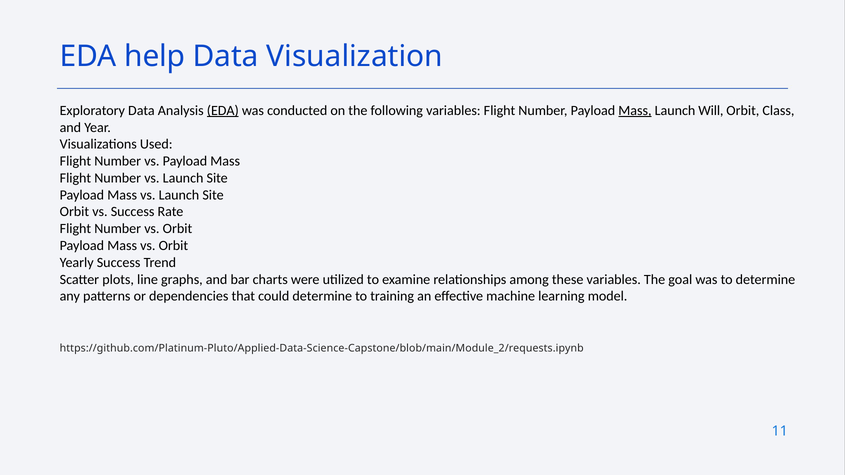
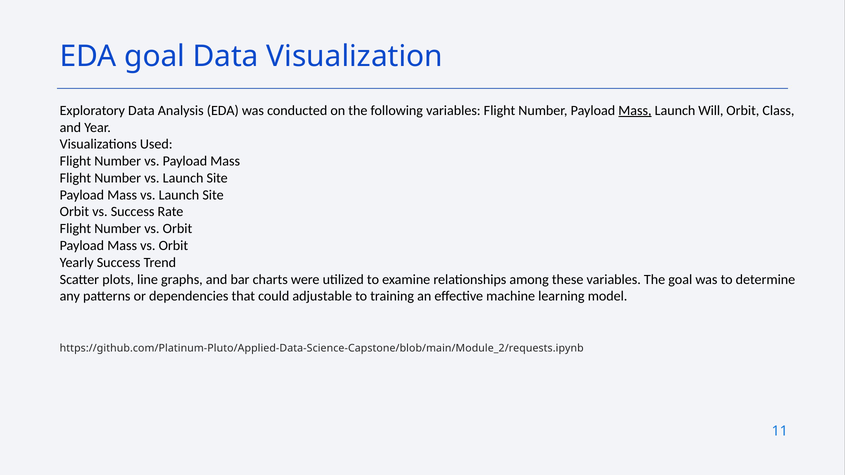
EDA help: help -> goal
EDA at (223, 111) underline: present -> none
could determine: determine -> adjustable
